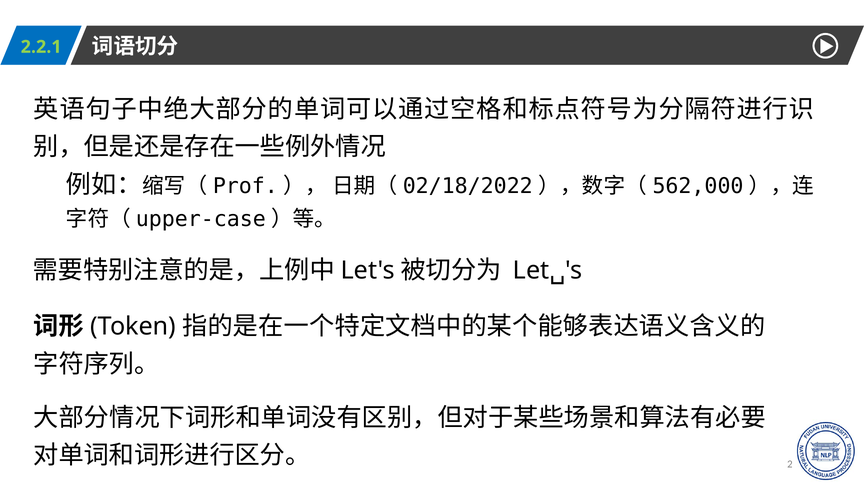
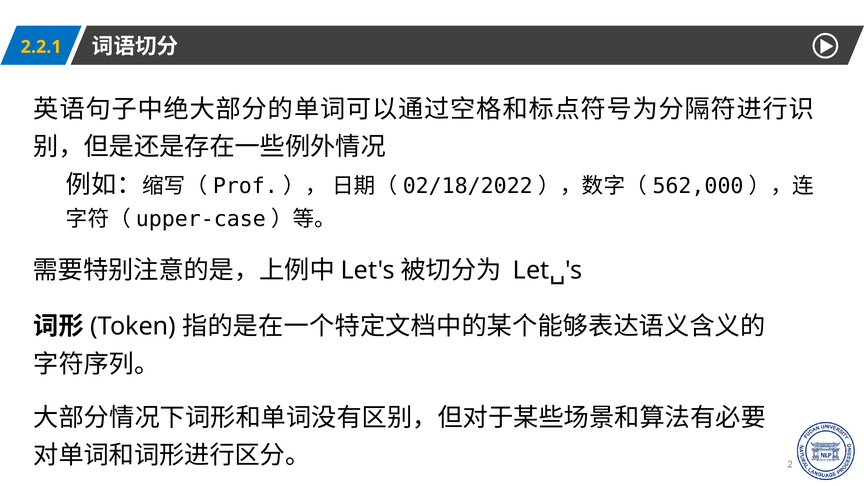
2.2.1 colour: light green -> yellow
